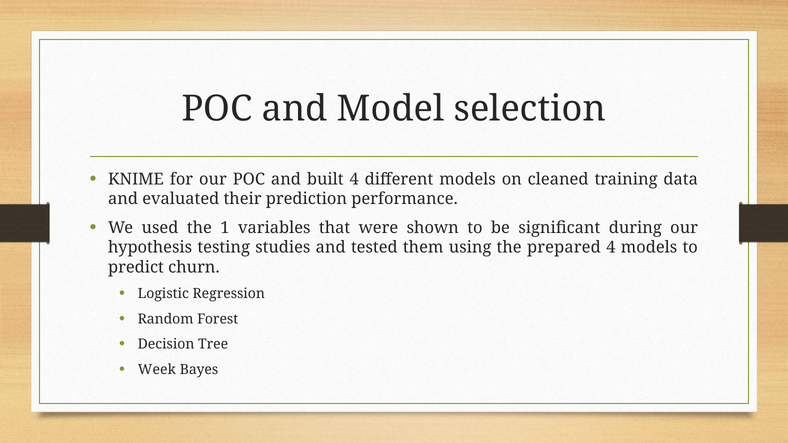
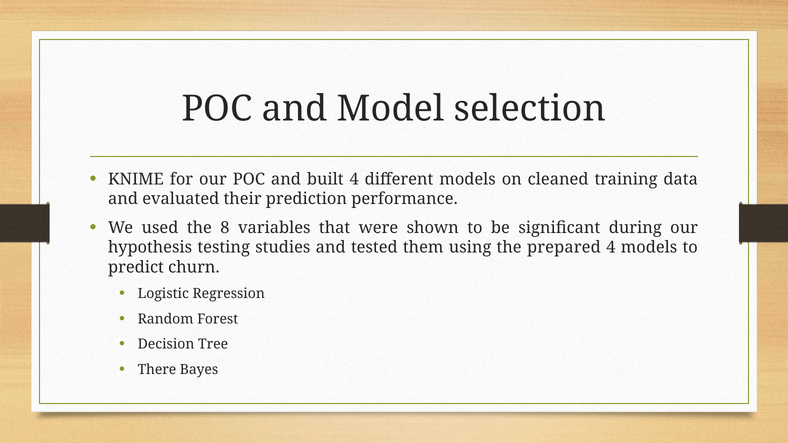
1: 1 -> 8
Week: Week -> There
